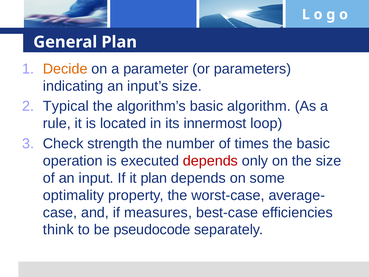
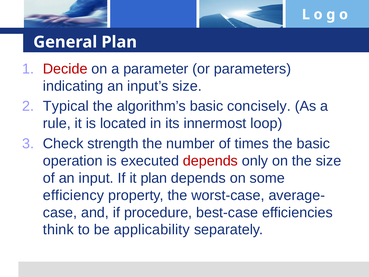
Decide colour: orange -> red
algorithm: algorithm -> concisely
optimality: optimality -> efficiency
measures: measures -> procedure
pseudocode: pseudocode -> applicability
